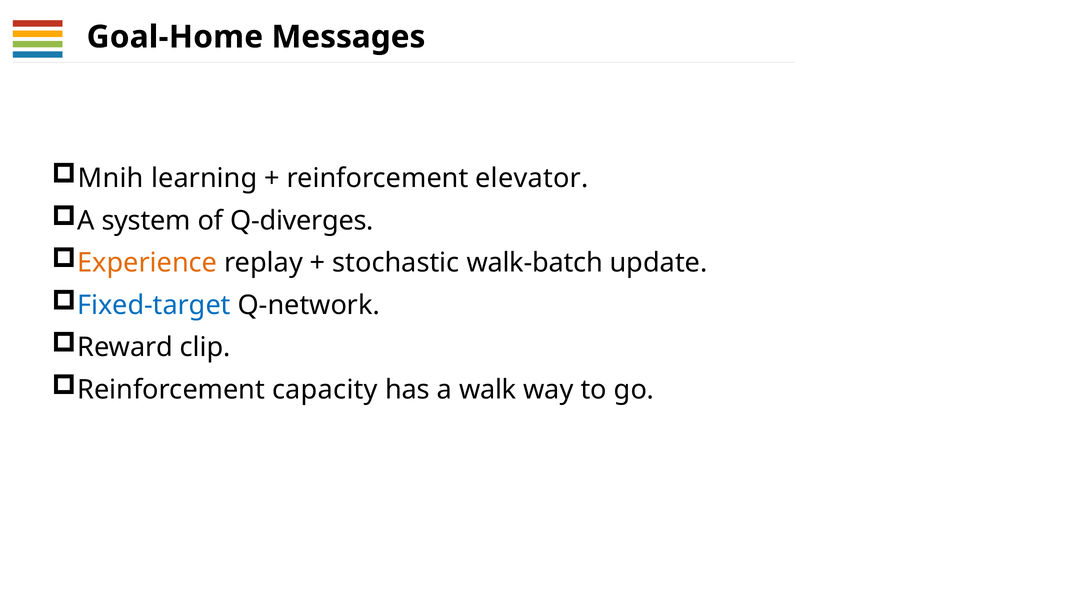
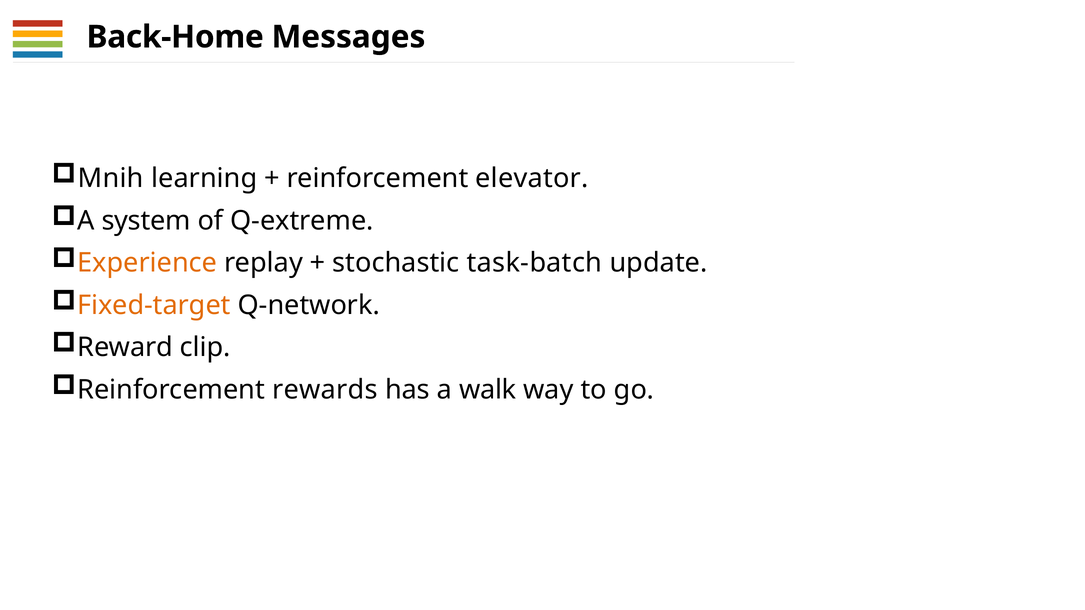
Goal-Home: Goal-Home -> Back-Home
Q-diverges: Q-diverges -> Q-extreme
walk-batch: walk-batch -> task-batch
Fixed-target colour: blue -> orange
capacity: capacity -> rewards
